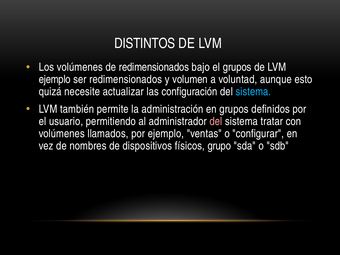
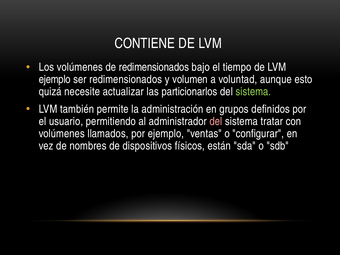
DISTINTOS: DISTINTOS -> CONTIENE
el grupos: grupos -> tiempo
configuración: configuración -> particionarlos
sistema at (253, 92) colour: light blue -> light green
grupo: grupo -> están
